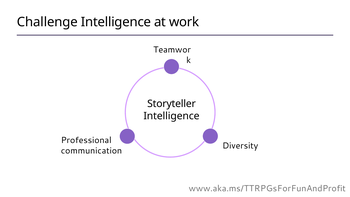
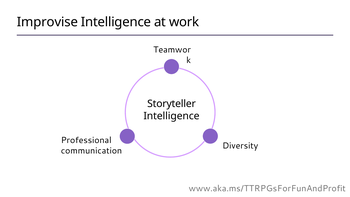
Challenge: Challenge -> Improvise
